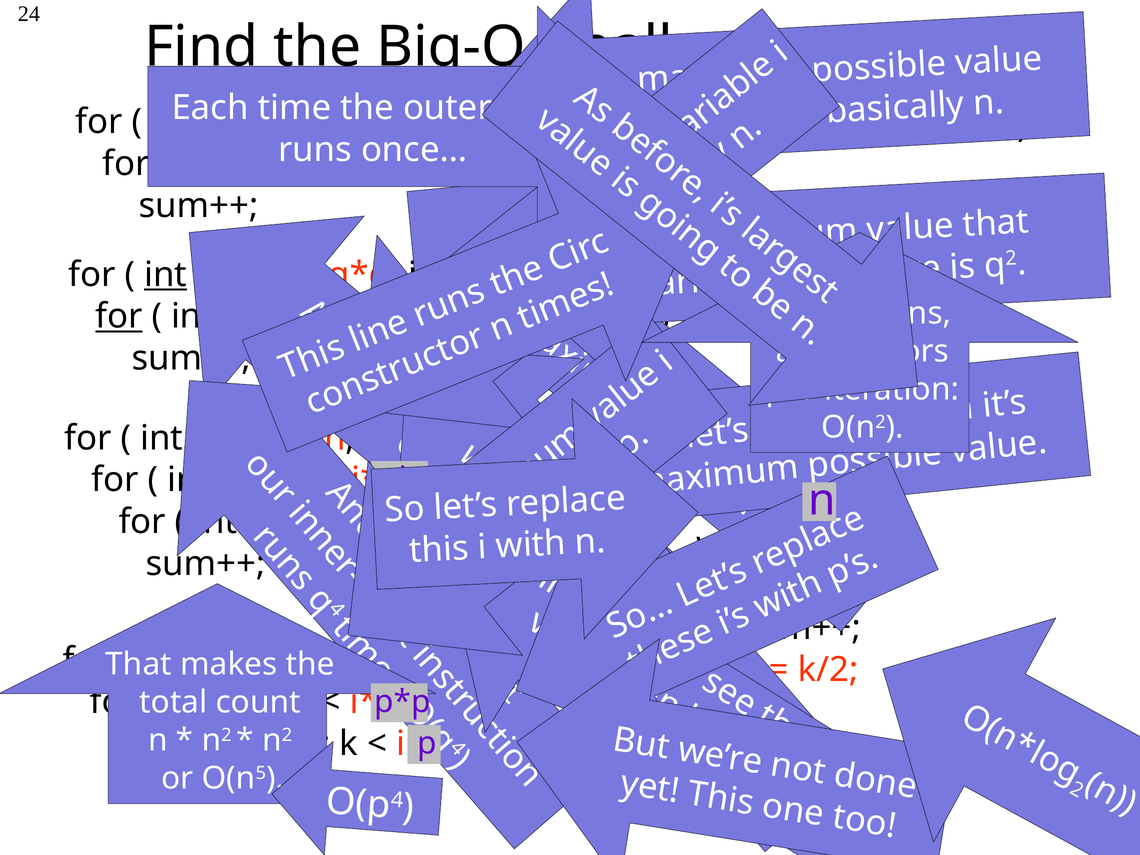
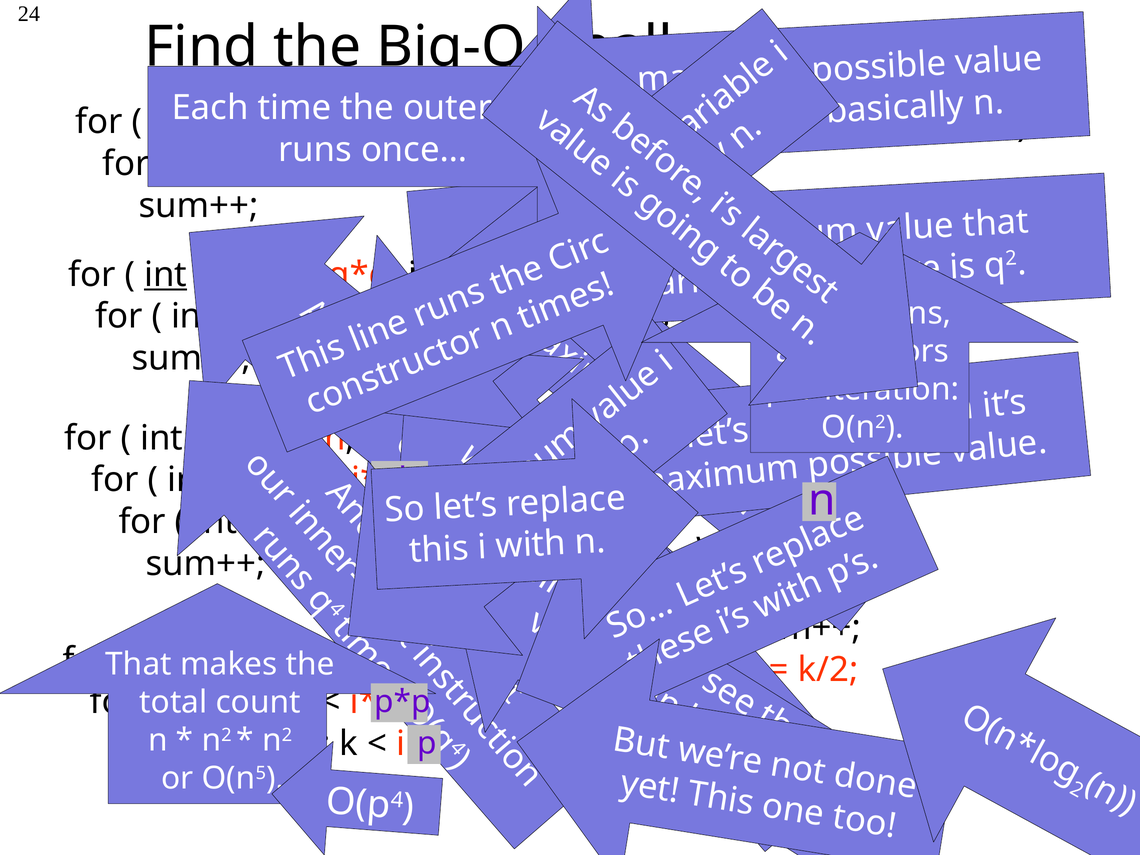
for at (119, 316) underline: present -> none
